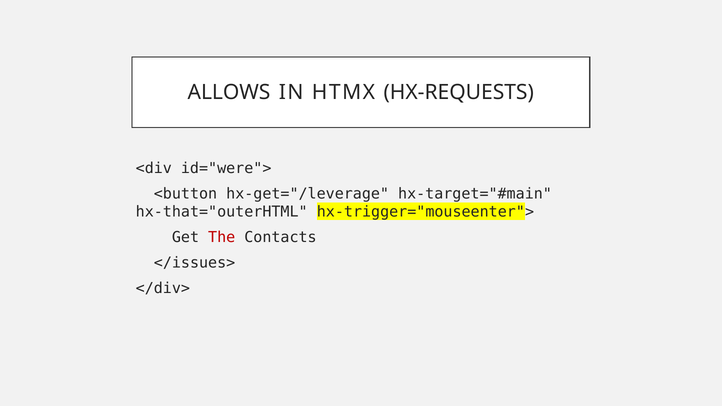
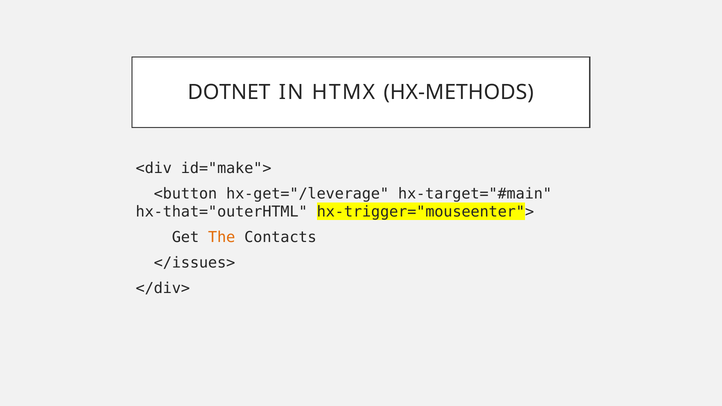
ALLOWS: ALLOWS -> DOTNET
HX-REQUESTS: HX-REQUESTS -> HX-METHODS
id="were">: id="were"> -> id="make">
The colour: red -> orange
